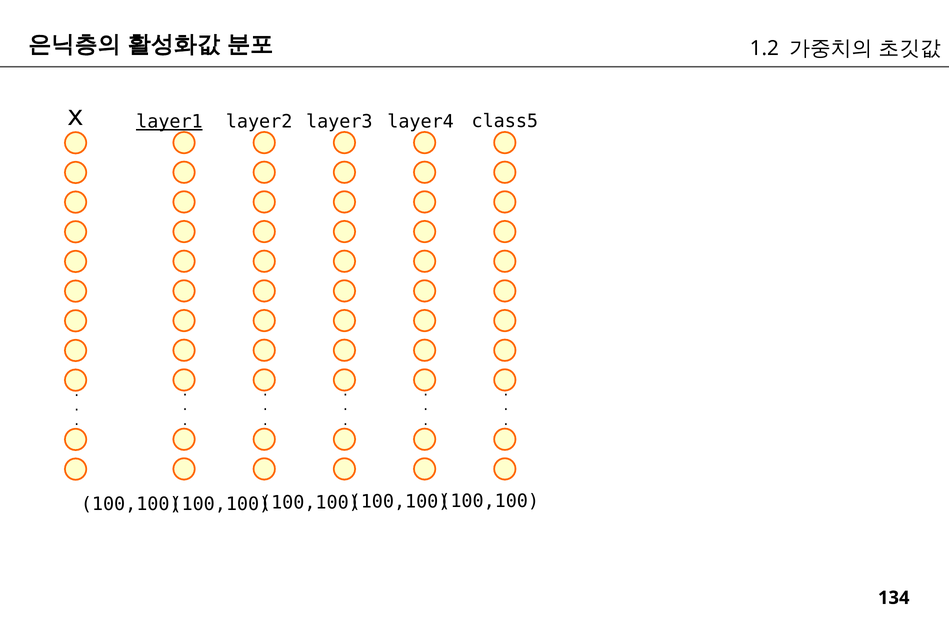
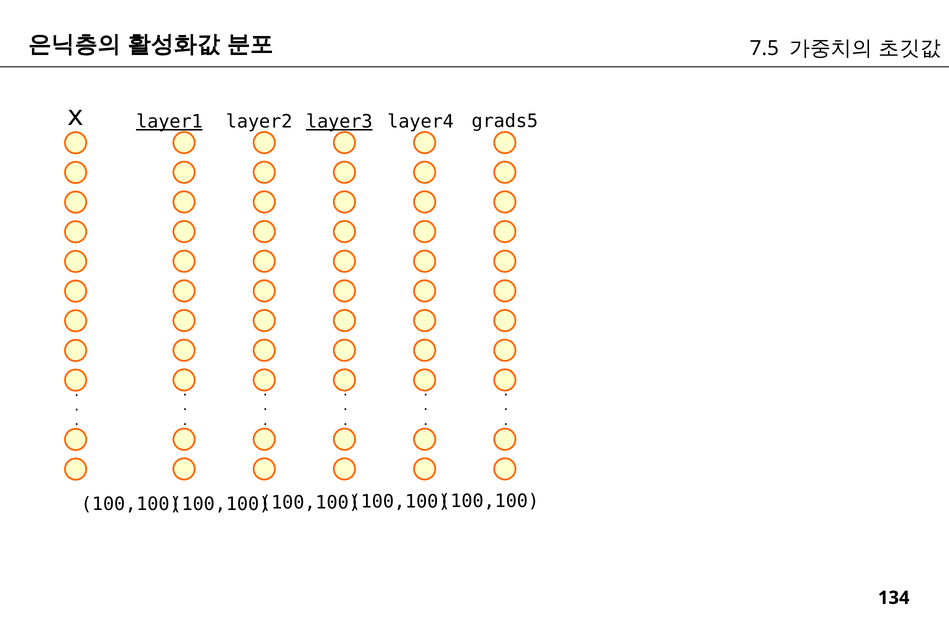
1.2: 1.2 -> 7.5
layer3 underline: none -> present
class5: class5 -> grads5
